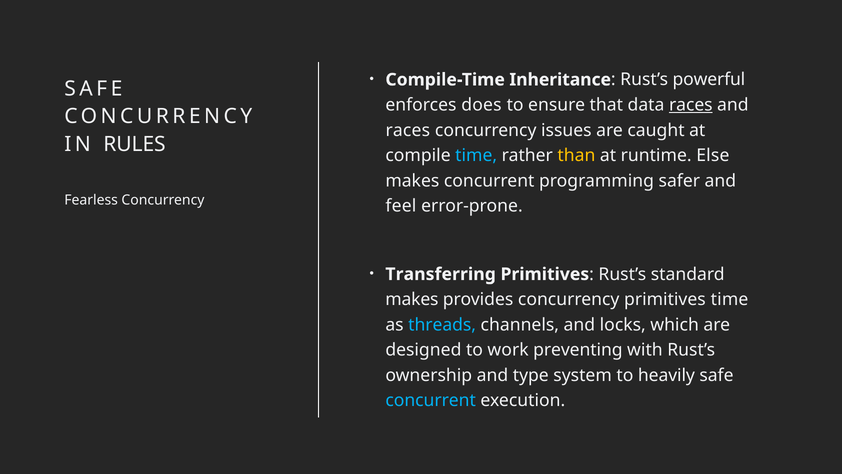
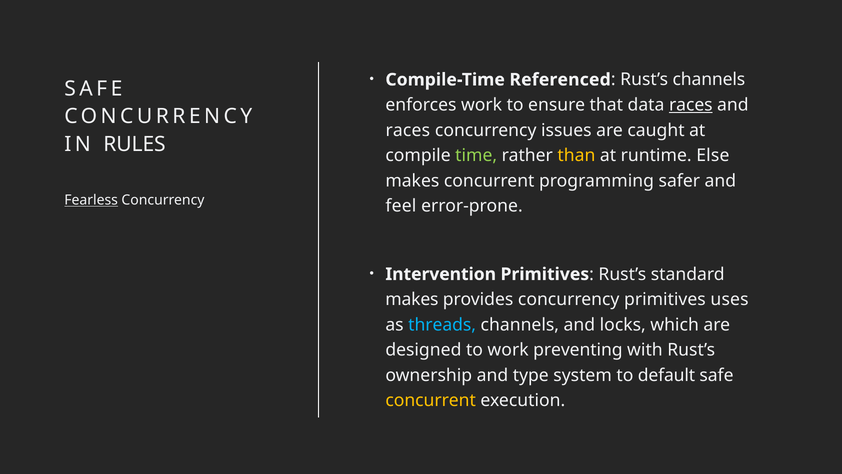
Inheritance: Inheritance -> Referenced
Rust’s powerful: powerful -> channels
enforces does: does -> work
time at (476, 155) colour: light blue -> light green
Fearless underline: none -> present
Transferring: Transferring -> Intervention
primitives time: time -> uses
heavily: heavily -> default
concurrent at (431, 400) colour: light blue -> yellow
